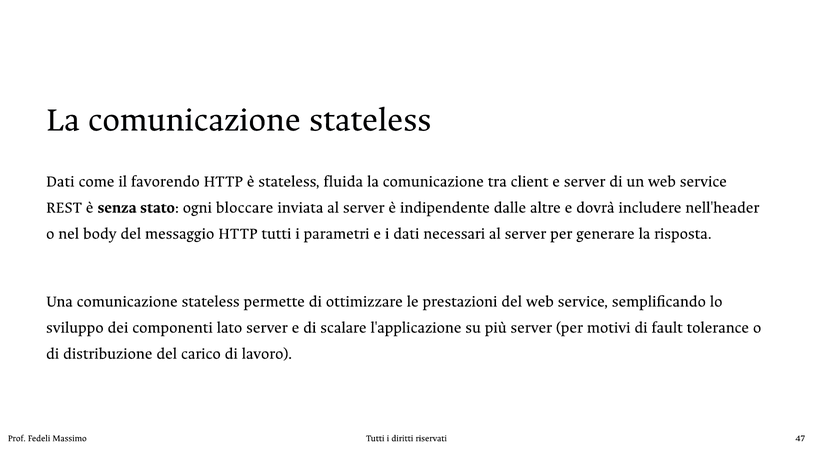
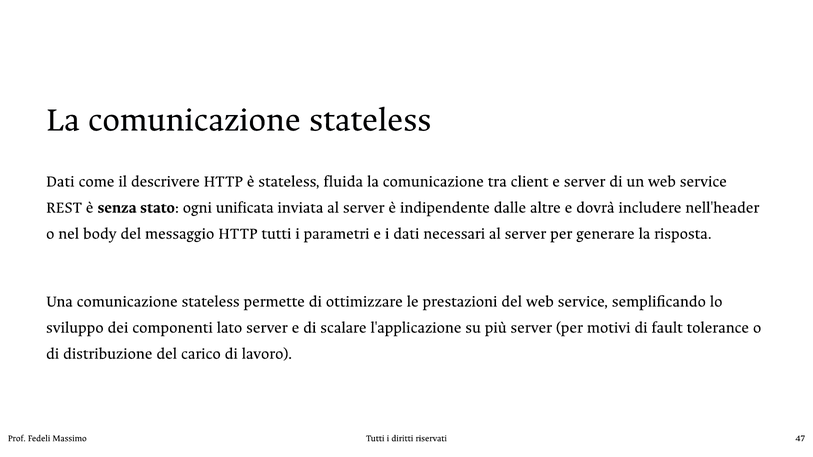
favorendo: favorendo -> descrivere
bloccare: bloccare -> unificata
